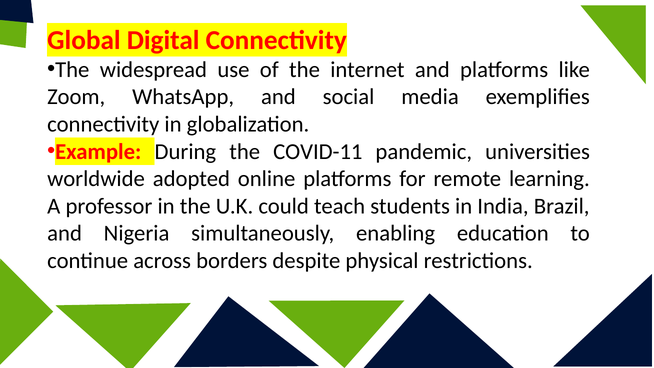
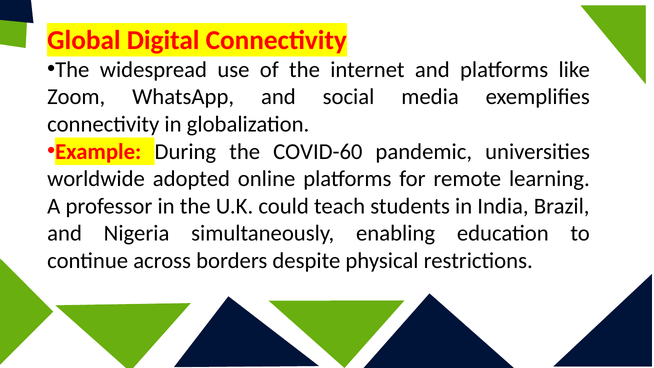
COVID-11: COVID-11 -> COVID-60
